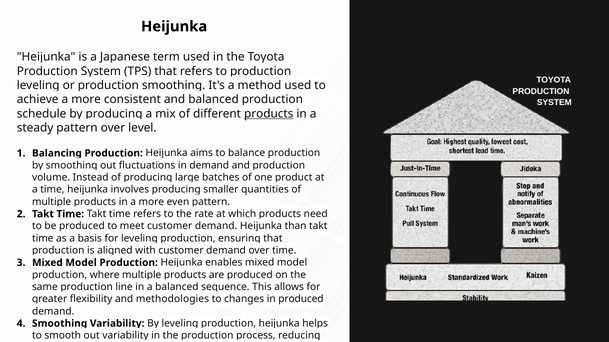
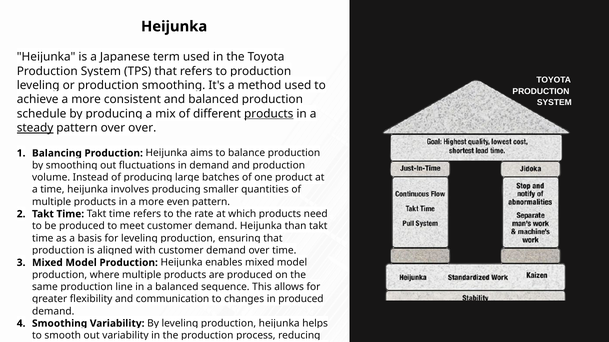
steady underline: none -> present
over level: level -> over
methodologies: methodologies -> communication
